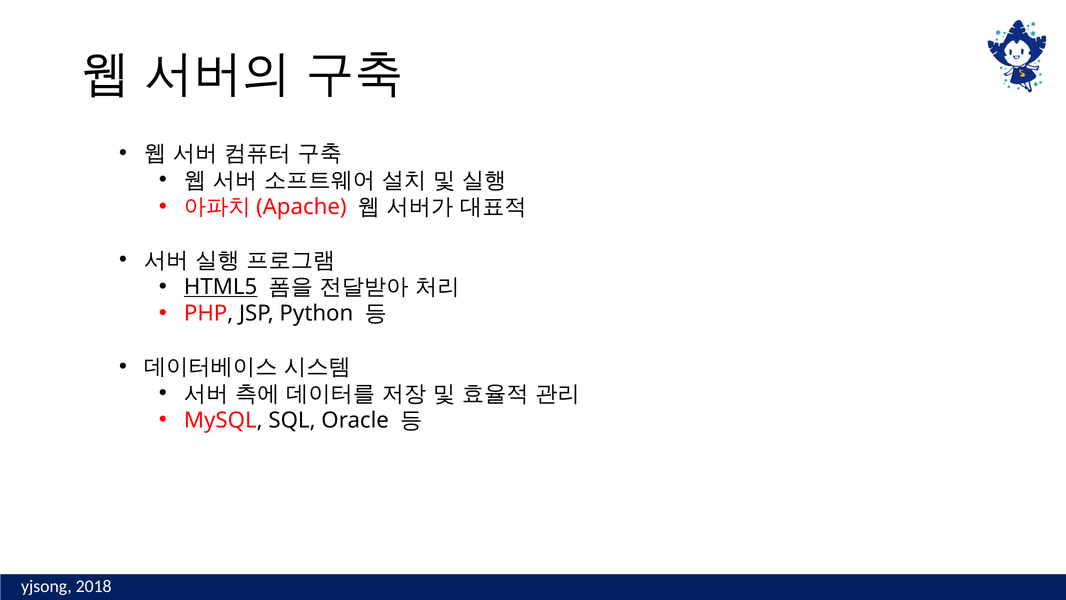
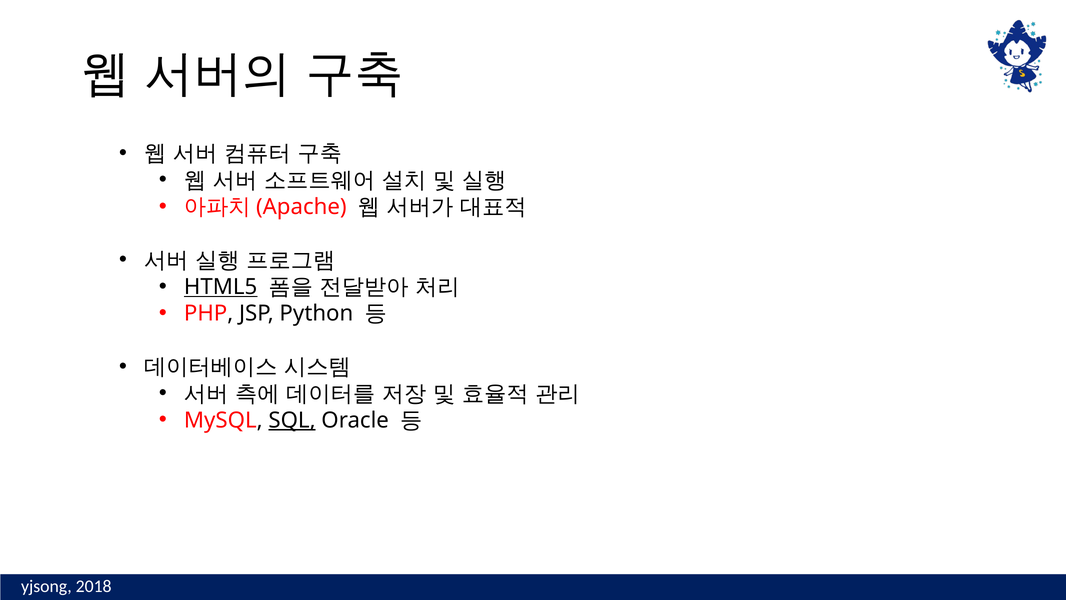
SQL underline: none -> present
